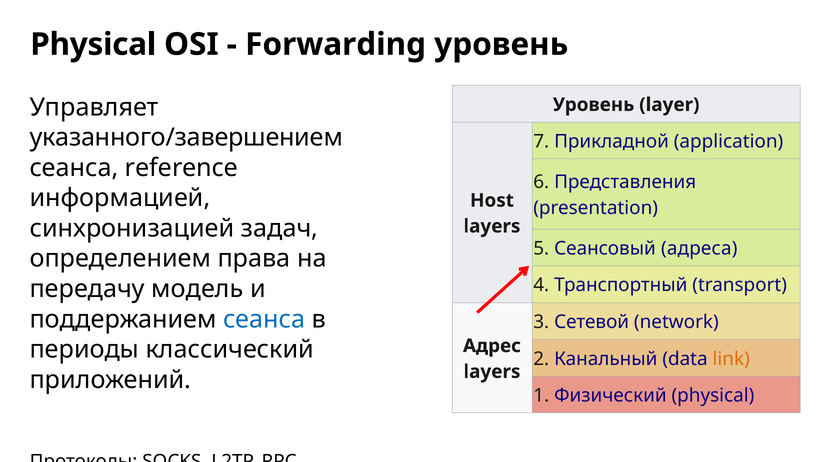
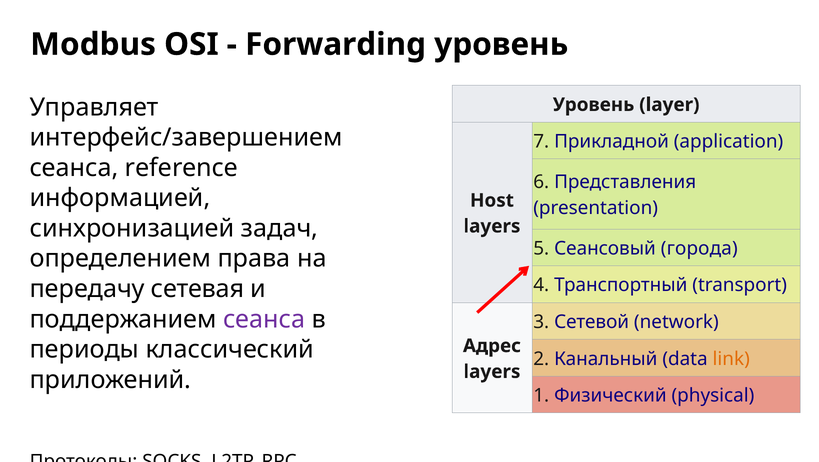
Physical at (93, 44): Physical -> Modbus
указанного/завершением: указанного/завершением -> интерфейс/завершением
адреса: адреса -> города
модель: модель -> сетевая
сеанса at (264, 319) colour: blue -> purple
